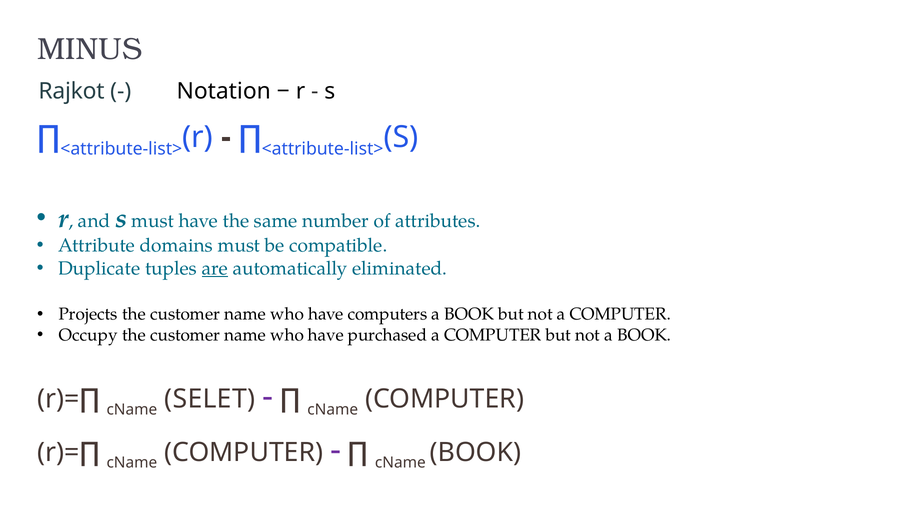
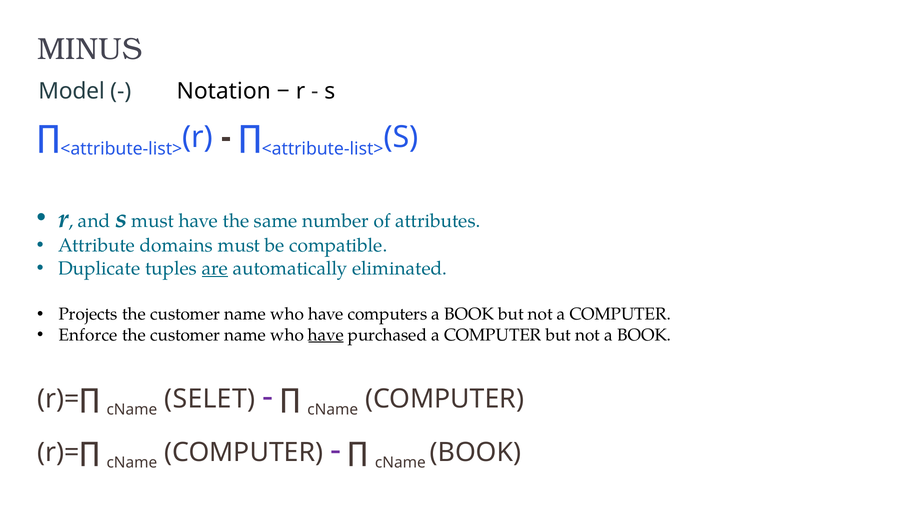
Rajkot: Rajkot -> Model
Occupy: Occupy -> Enforce
have at (326, 335) underline: none -> present
